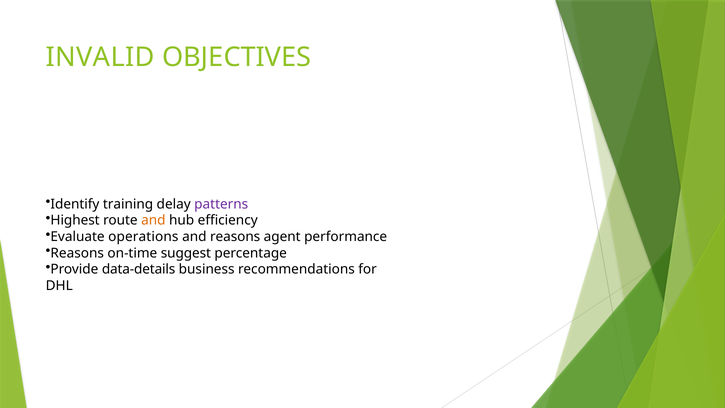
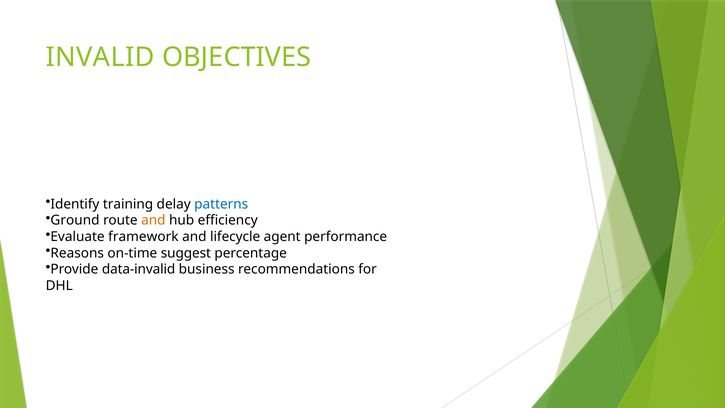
patterns colour: purple -> blue
Highest: Highest -> Ground
operations: operations -> framework
and reasons: reasons -> lifecycle
data-details: data-details -> data-invalid
